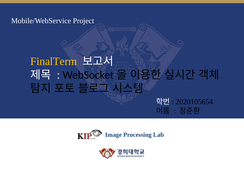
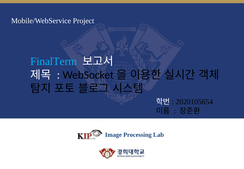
FinalTerm colour: yellow -> light blue
